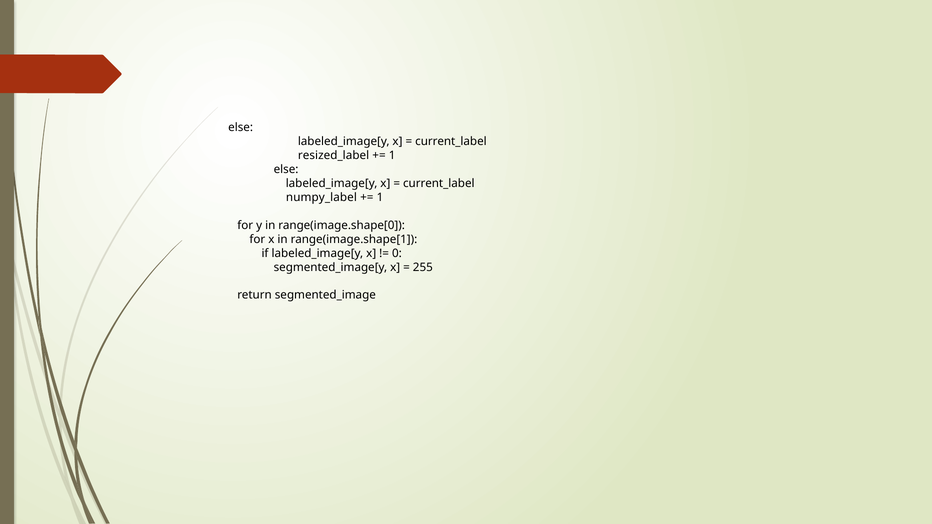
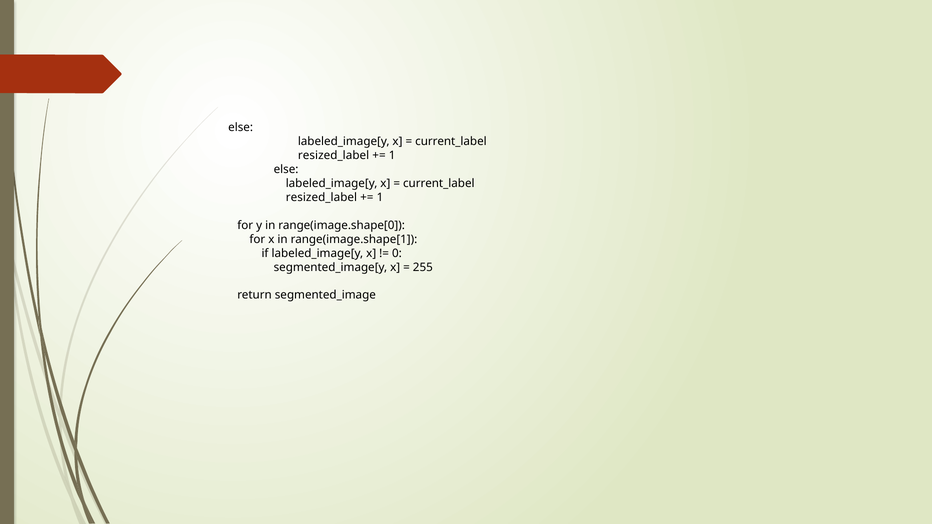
numpy_label at (321, 197): numpy_label -> resized_label
